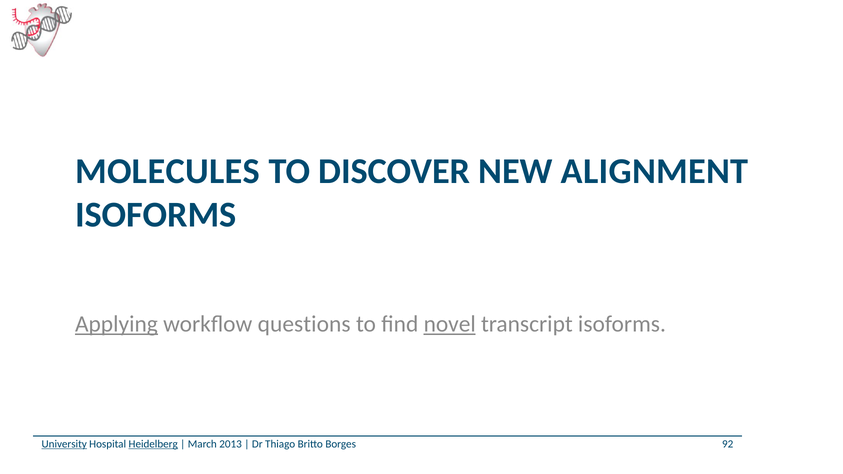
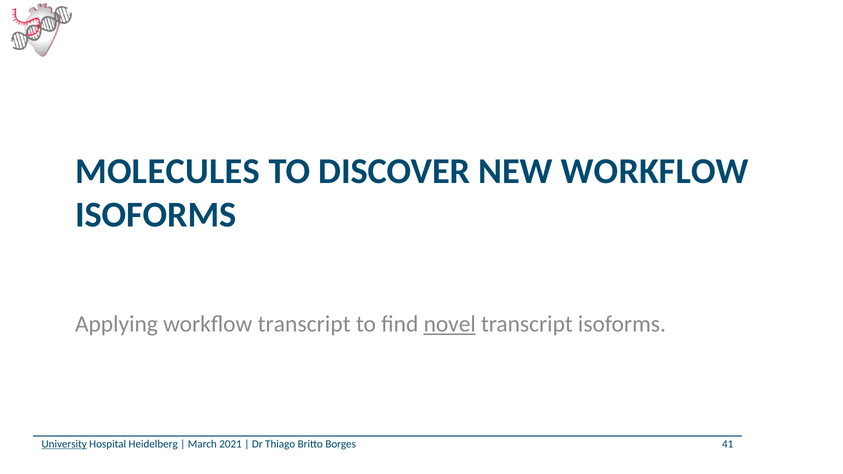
NEW ALIGNMENT: ALIGNMENT -> WORKFLOW
Applying underline: present -> none
workflow questions: questions -> transcript
Heidelberg underline: present -> none
2013: 2013 -> 2021
92: 92 -> 41
